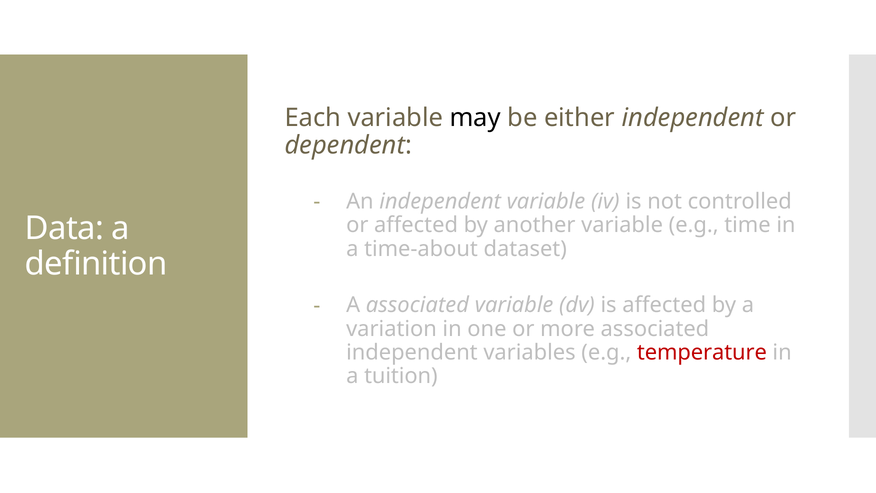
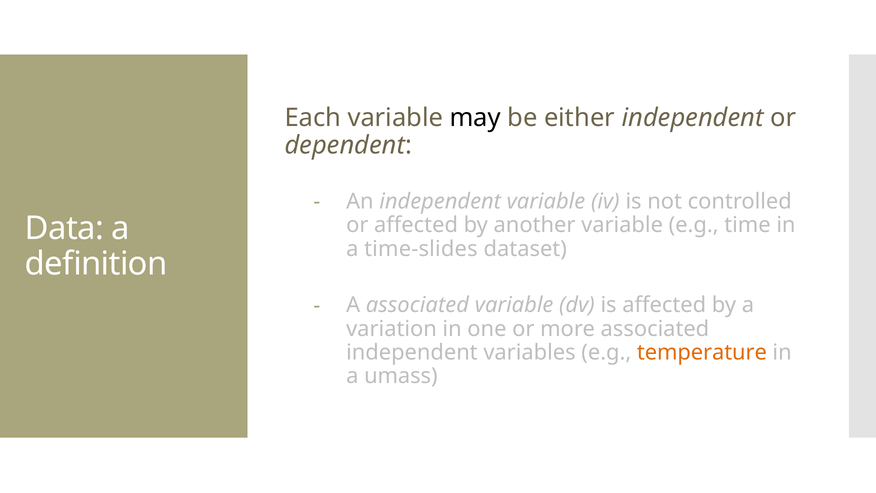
time-about: time-about -> time-slides
temperature colour: red -> orange
tuition: tuition -> umass
